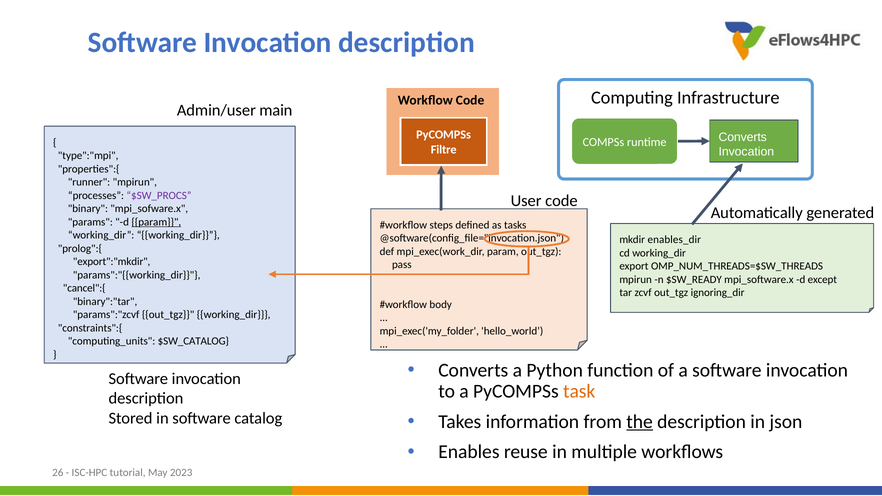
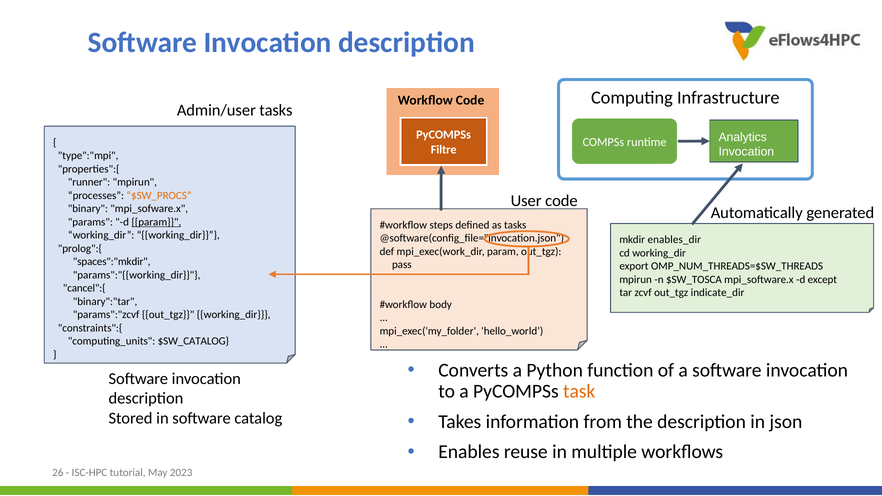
Admin/user main: main -> tasks
runtime Converts: Converts -> Analytics
$SW_PROCS colour: purple -> orange
export":"mkdir: export":"mkdir -> spaces":"mkdir
$SW_READY: $SW_READY -> $SW_TOSCA
ignoring_dir: ignoring_dir -> indicate_dir
the underline: present -> none
